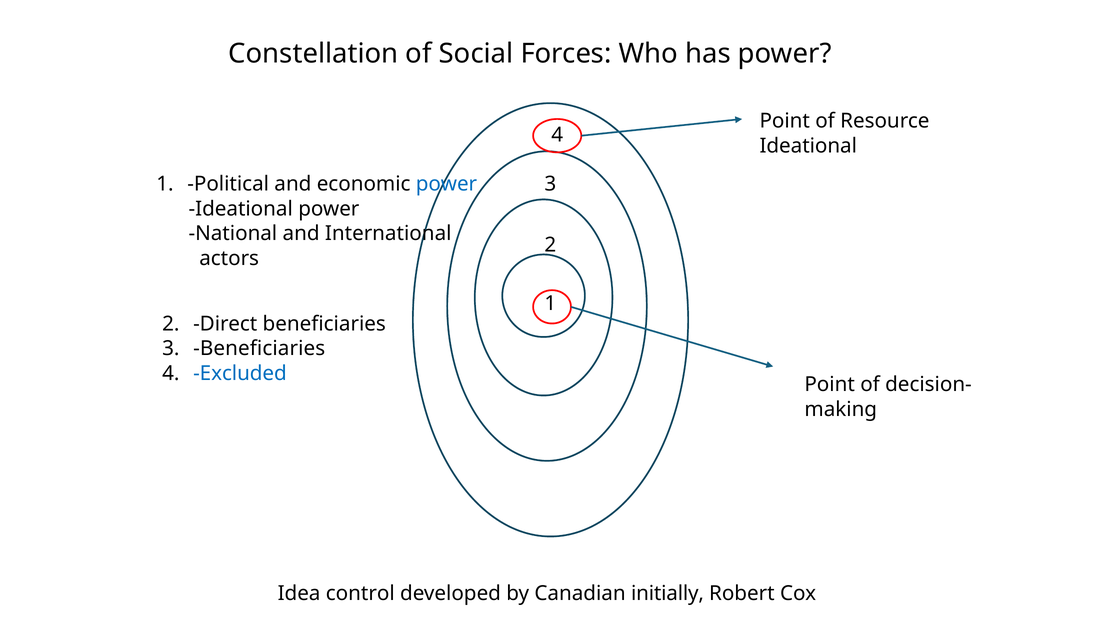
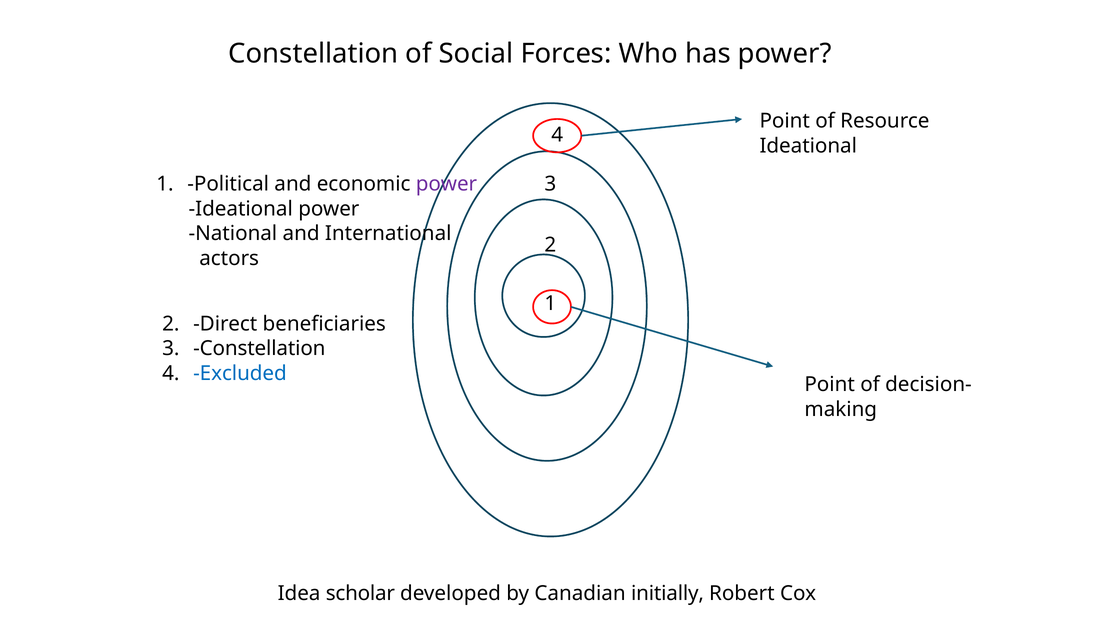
power at (446, 184) colour: blue -> purple
3 Beneficiaries: Beneficiaries -> Constellation
control: control -> scholar
